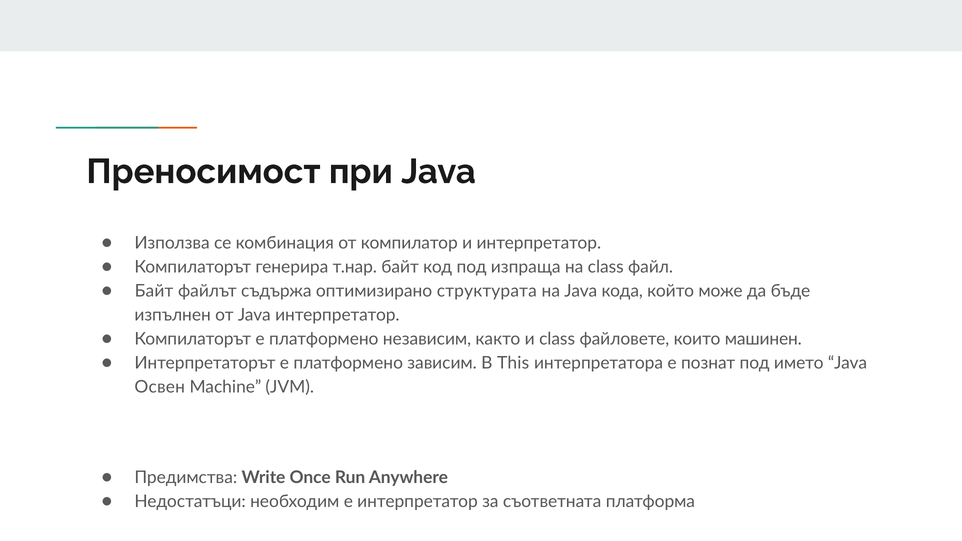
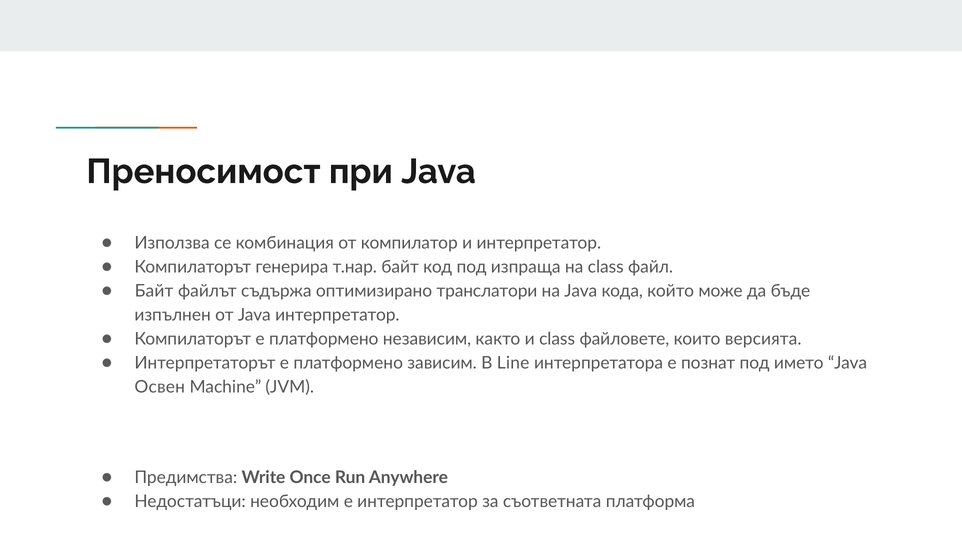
структурата: структурата -> транслатори
машинен: машинен -> версията
This: This -> Line
